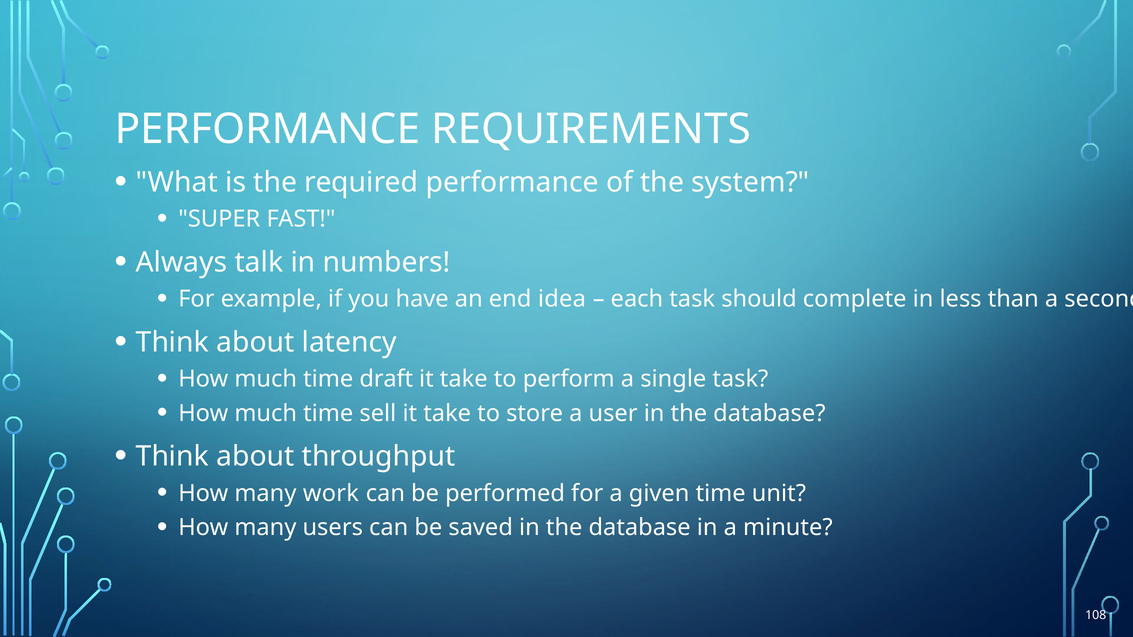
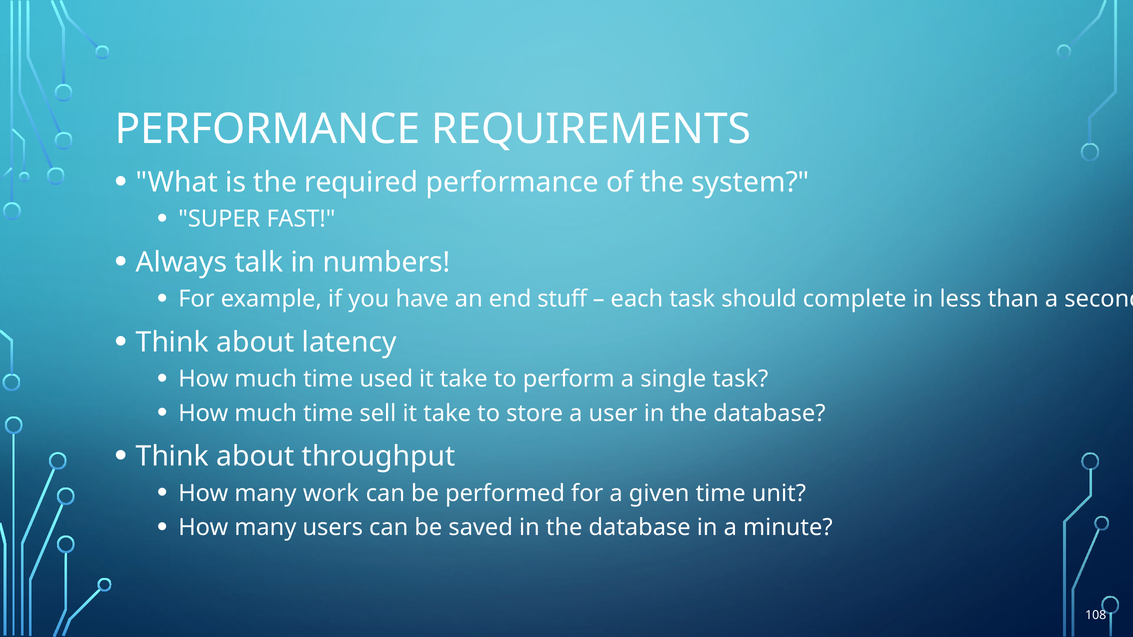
idea: idea -> stuff
draft: draft -> used
